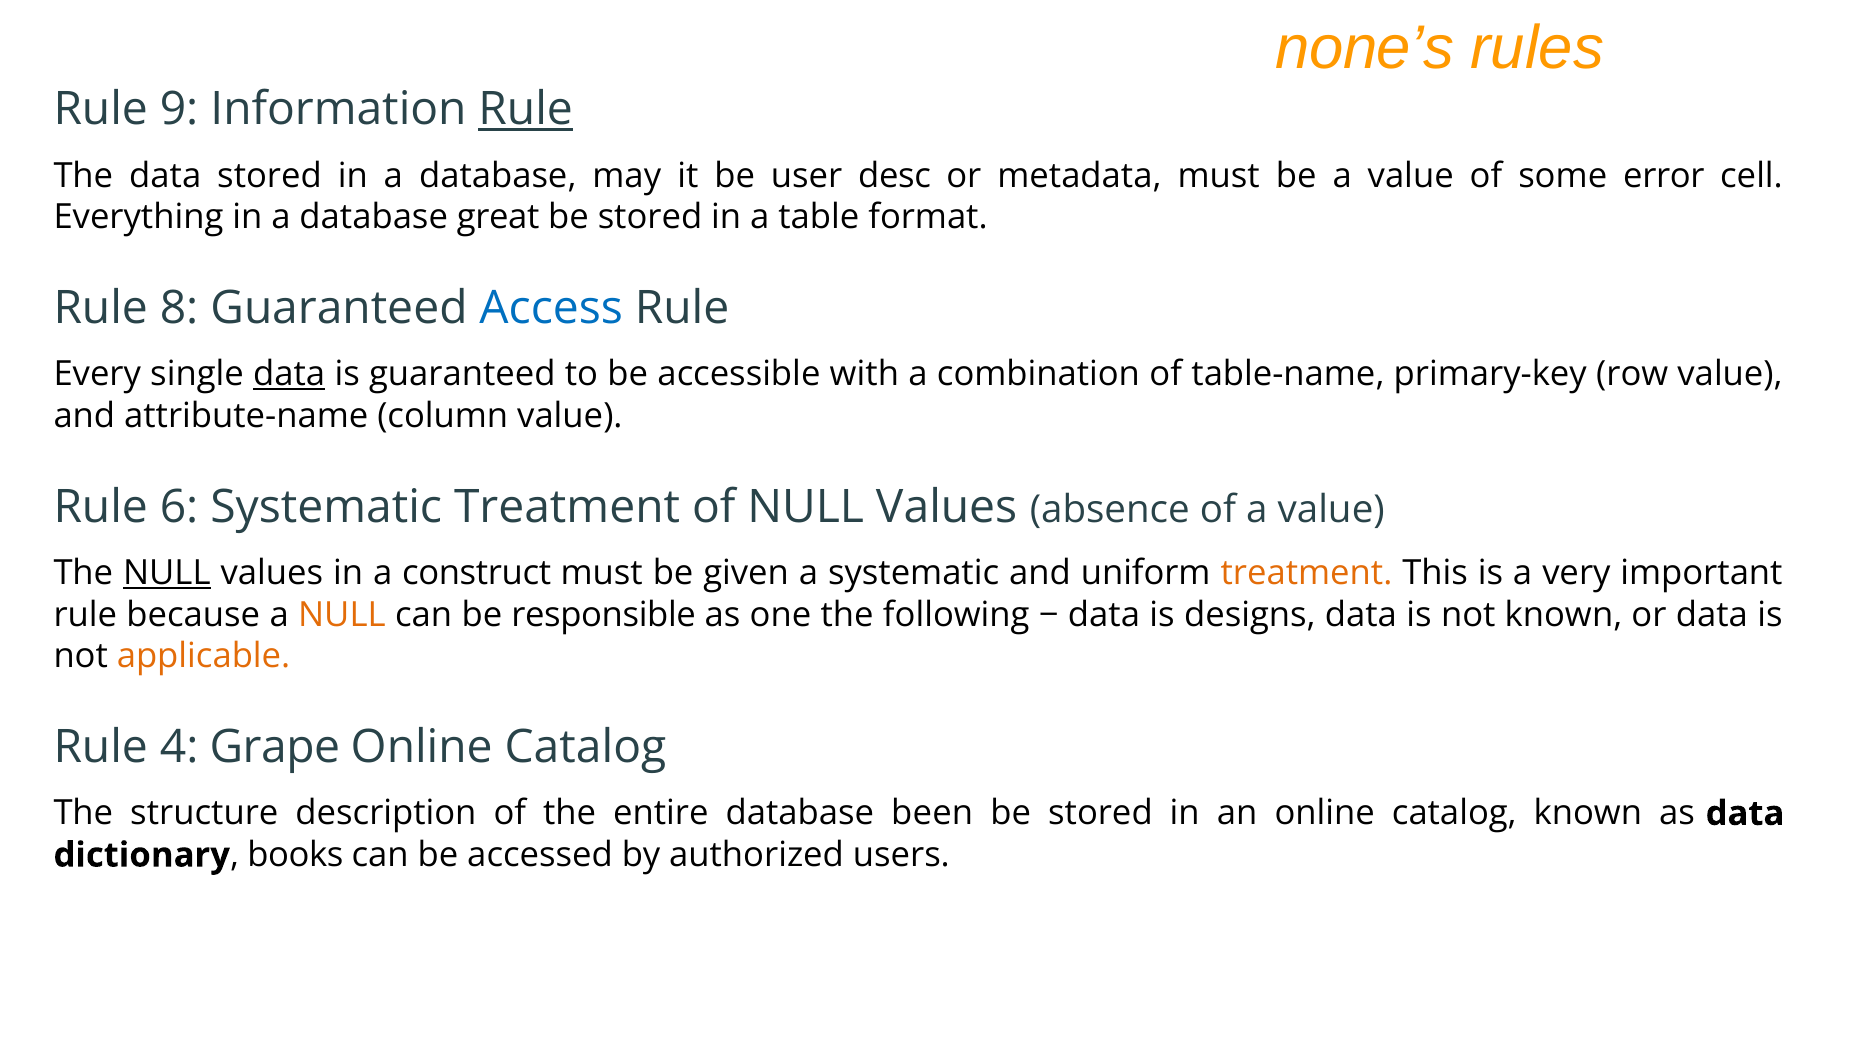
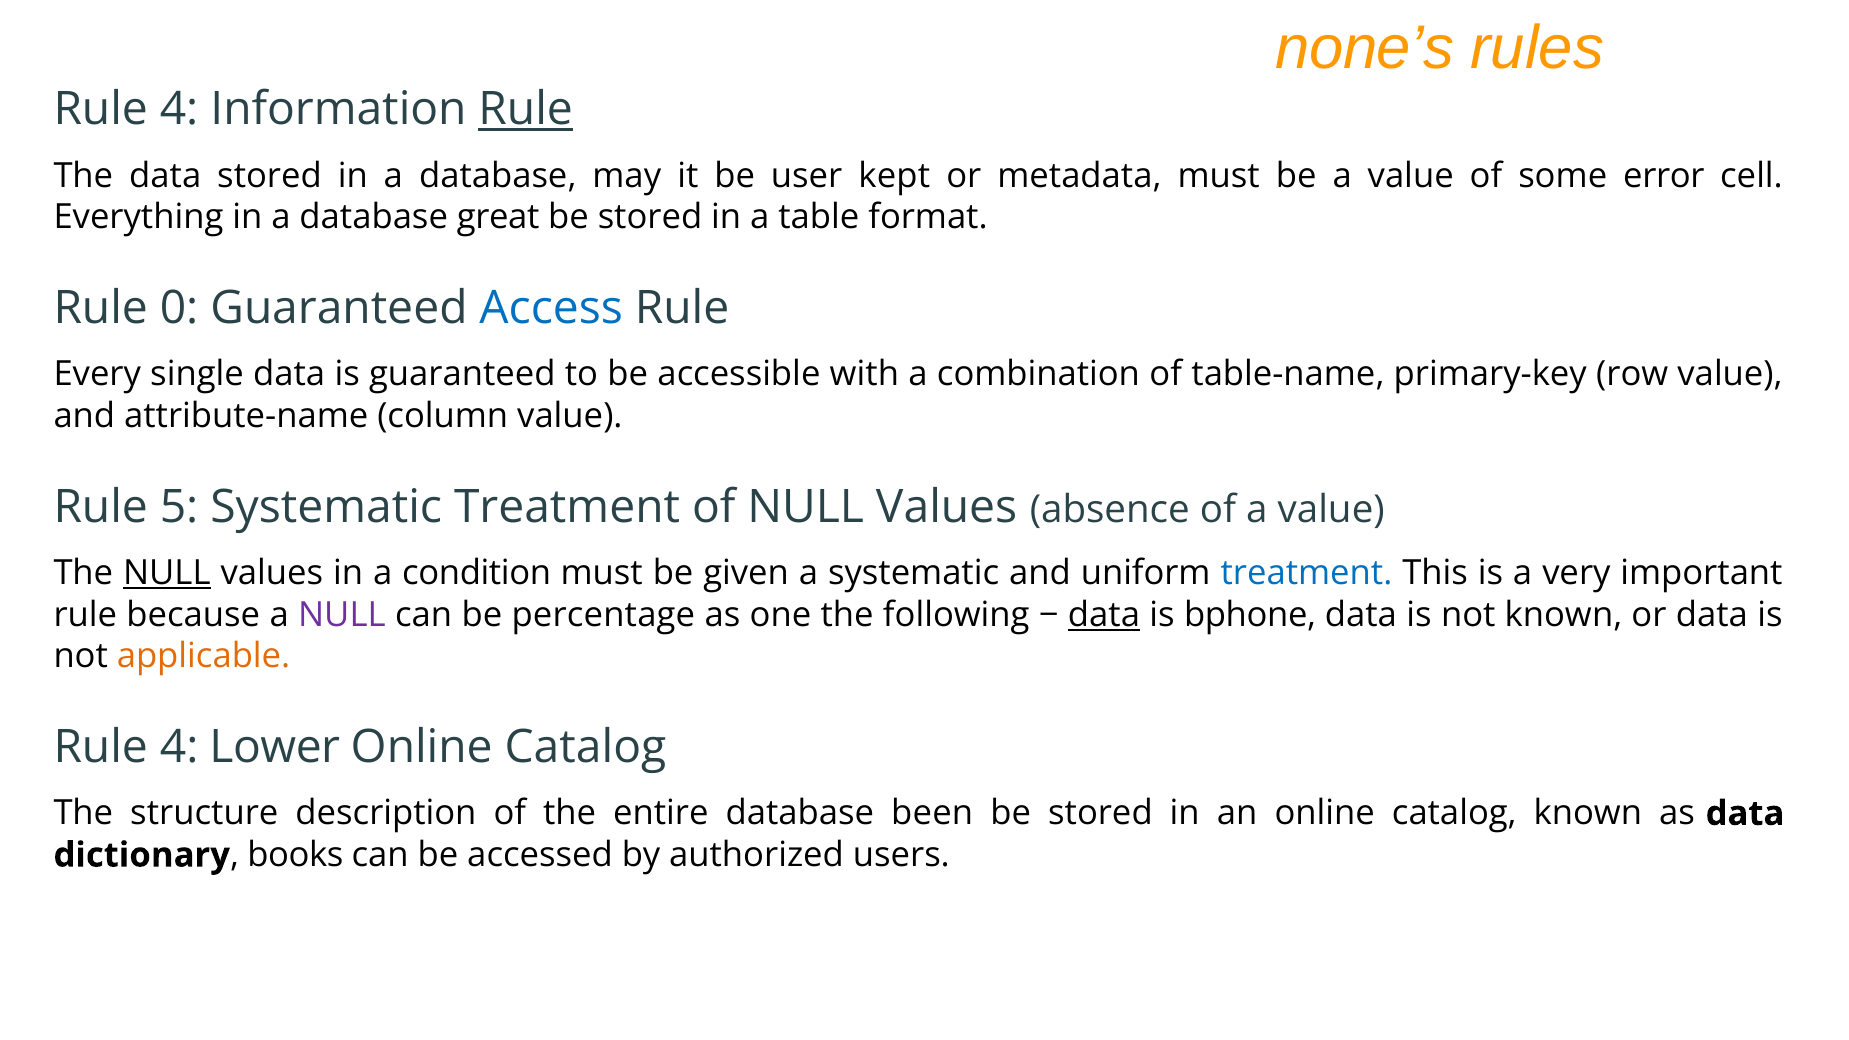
9 at (179, 110): 9 -> 4
desc: desc -> kept
8: 8 -> 0
data at (289, 374) underline: present -> none
6: 6 -> 5
construct: construct -> condition
treatment at (1306, 573) colour: orange -> blue
NULL at (342, 615) colour: orange -> purple
responsible: responsible -> percentage
data at (1104, 615) underline: none -> present
designs: designs -> bphone
Grape: Grape -> Lower
